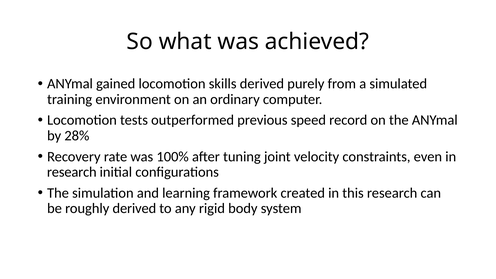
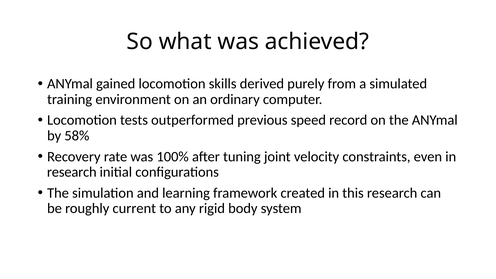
28%: 28% -> 58%
roughly derived: derived -> current
